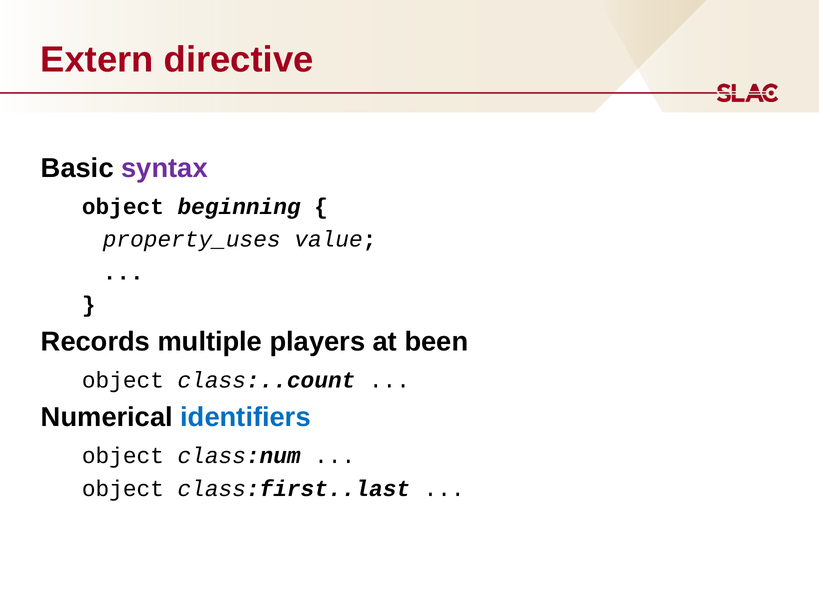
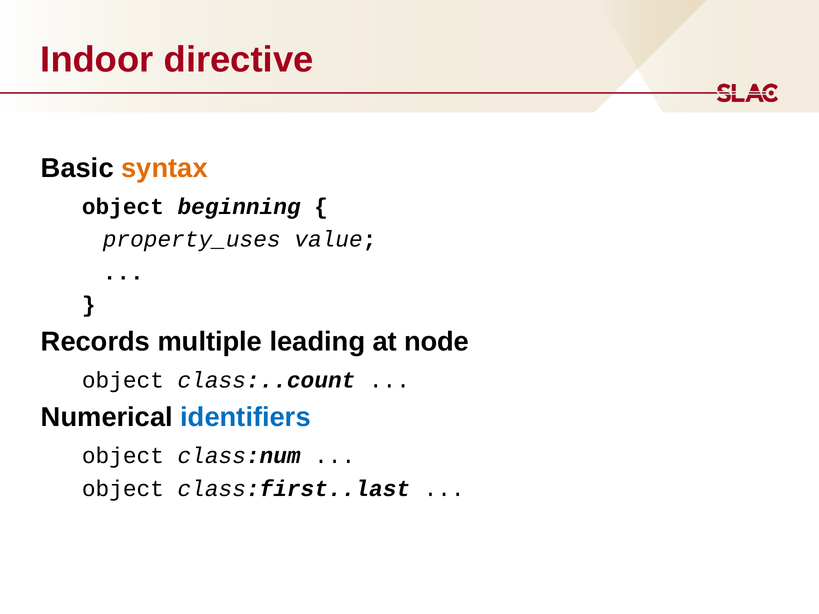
Extern: Extern -> Indoor
syntax colour: purple -> orange
players: players -> leading
been: been -> node
